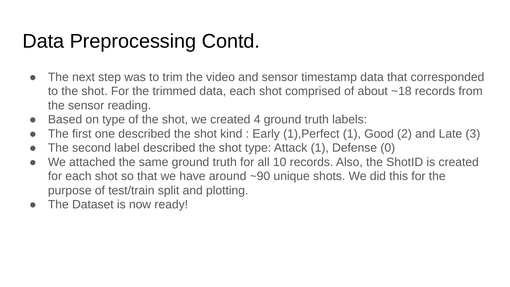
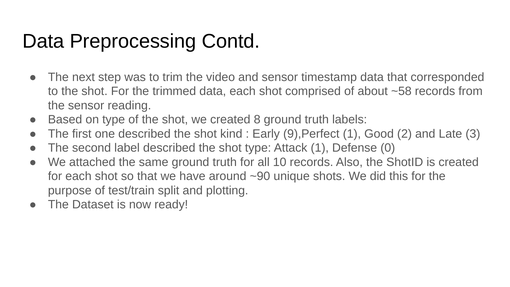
~18: ~18 -> ~58
4: 4 -> 8
1),Perfect: 1),Perfect -> 9),Perfect
